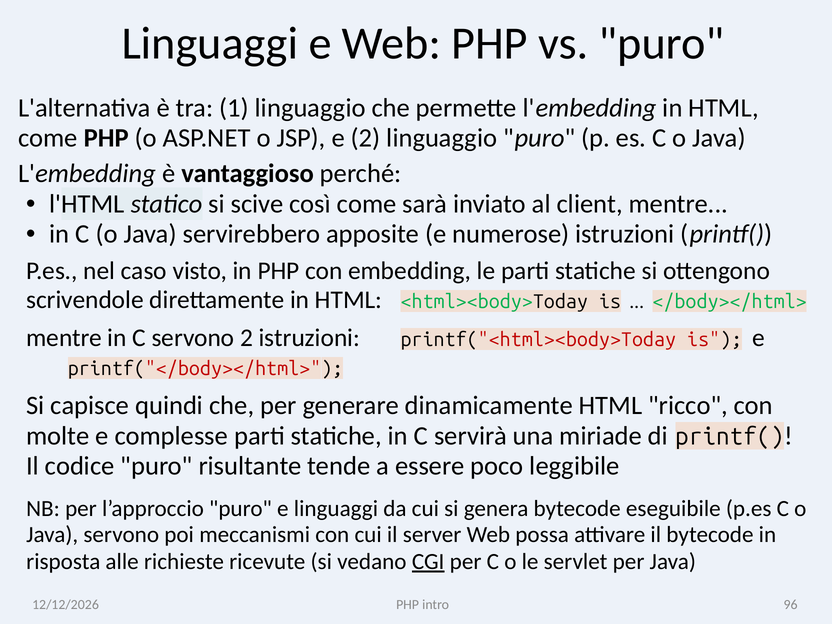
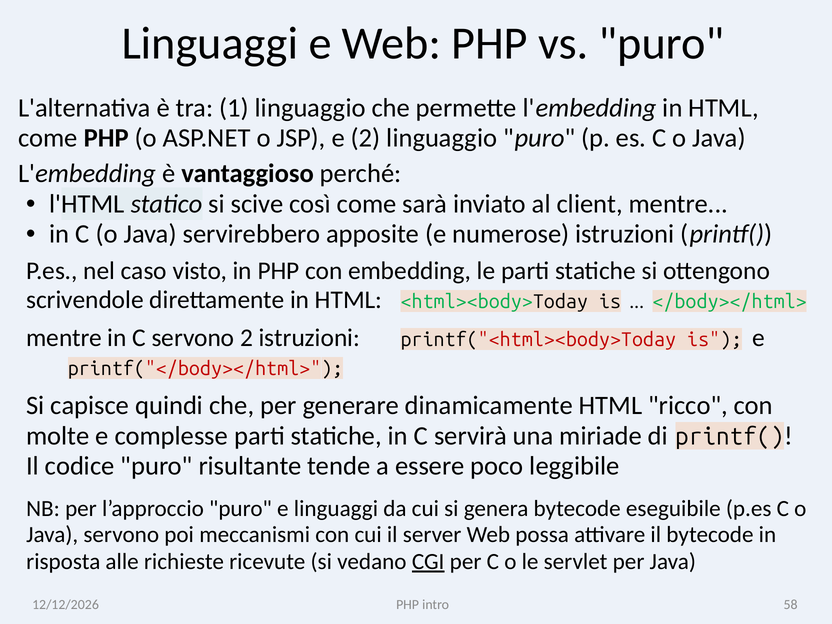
96: 96 -> 58
